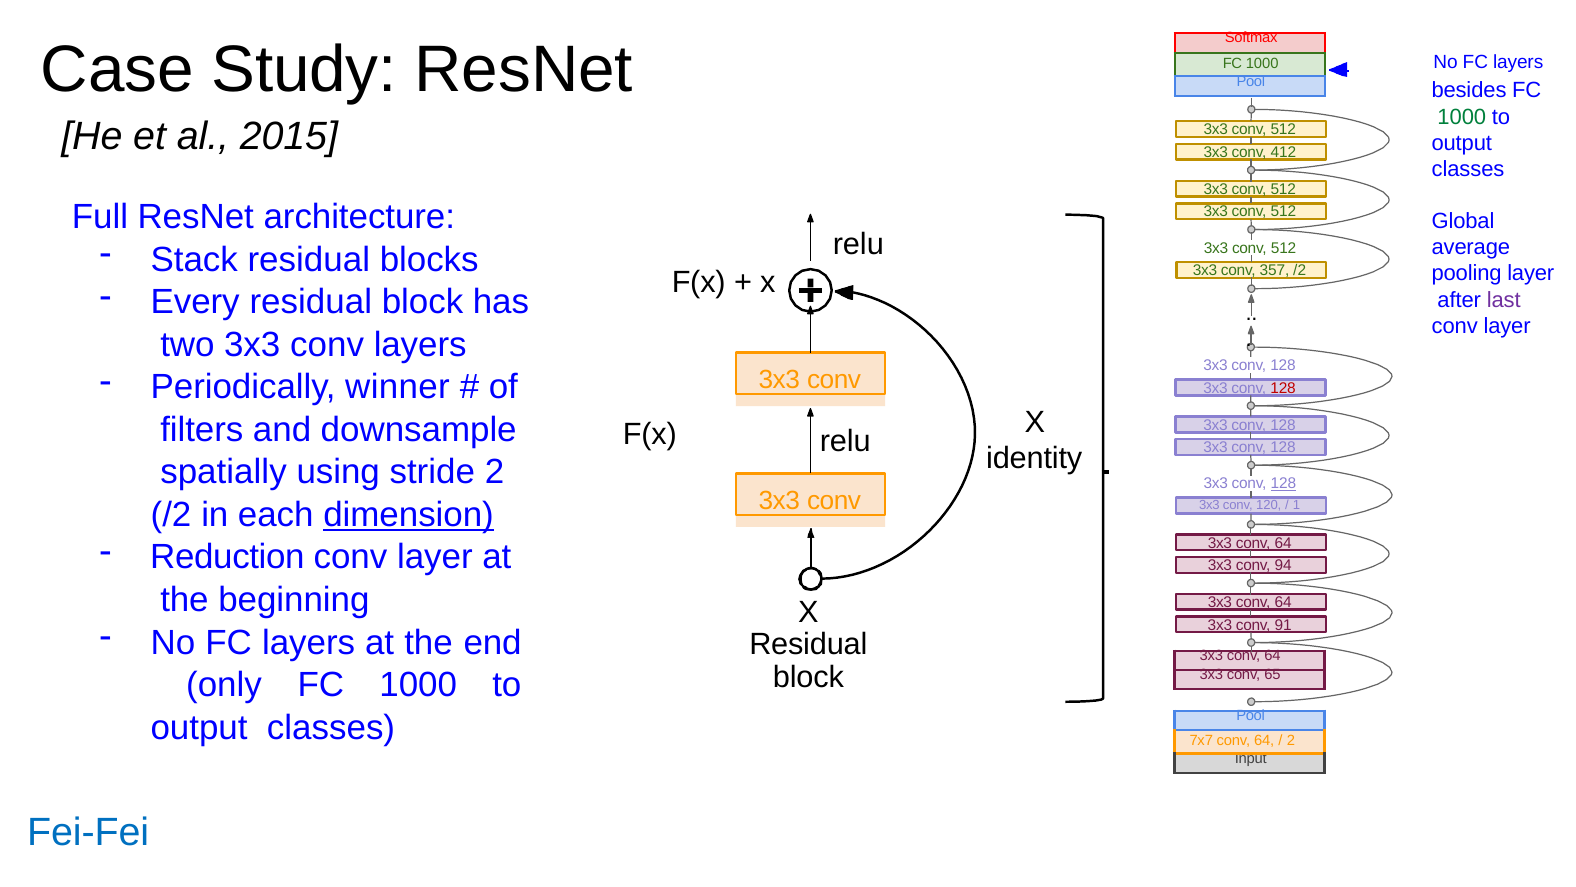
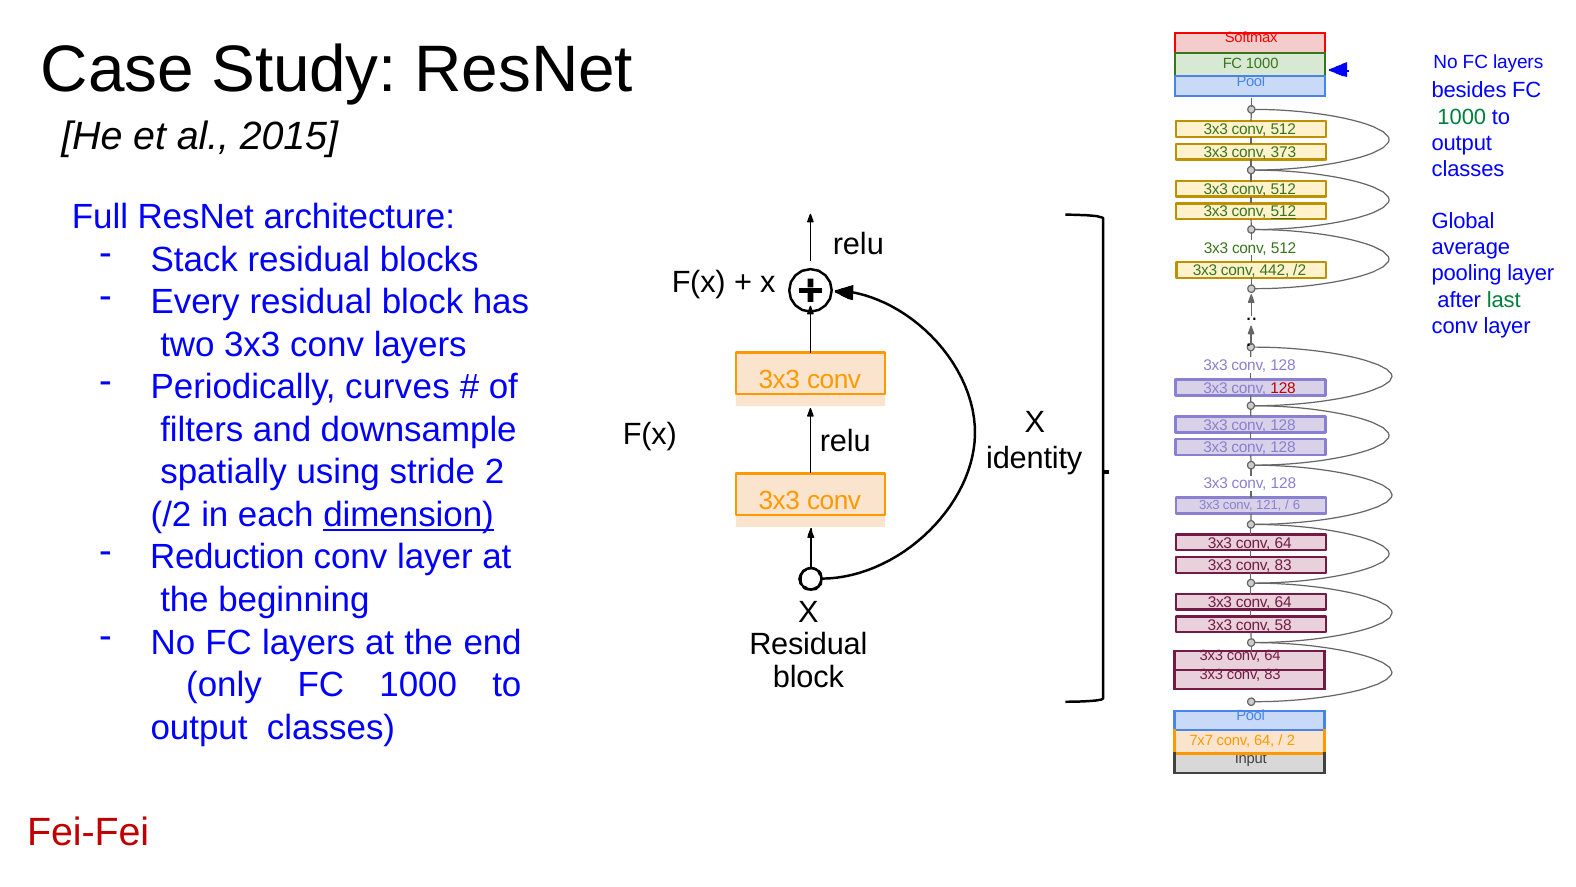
412: 412 -> 373
512 at (1283, 212) underline: none -> present
357: 357 -> 442
last colour: purple -> green
winner: winner -> curves
128 at (1283, 483) underline: present -> none
120: 120 -> 121
1: 1 -> 6
94 at (1283, 565): 94 -> 83
91: 91 -> 58
65 at (1272, 675): 65 -> 83
Fei-Fei colour: blue -> red
